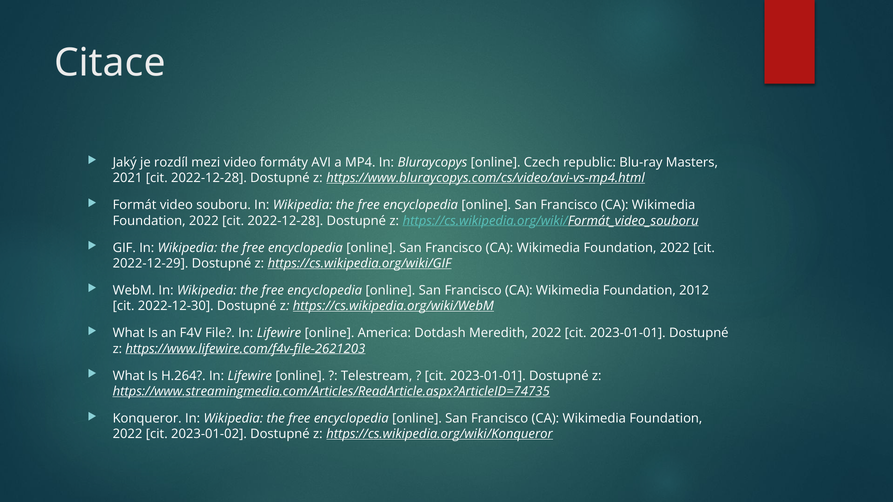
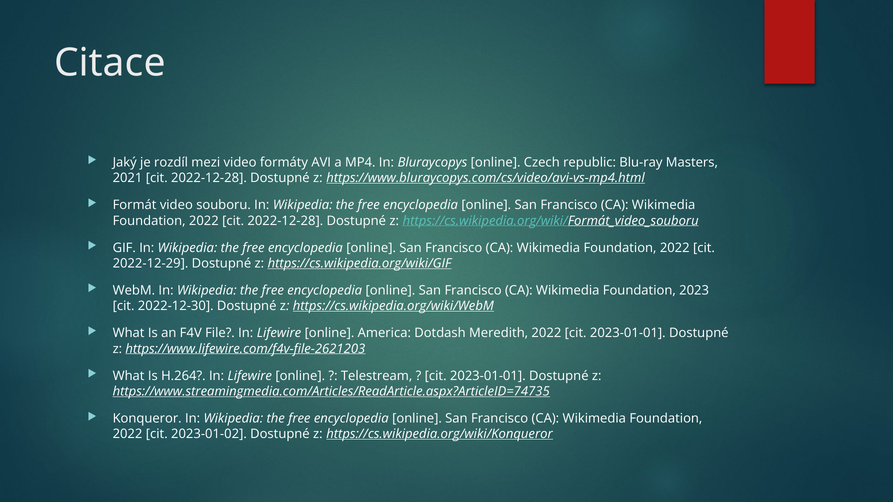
2012: 2012 -> 2023
